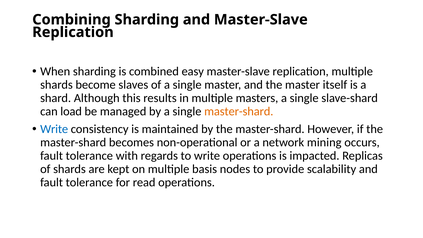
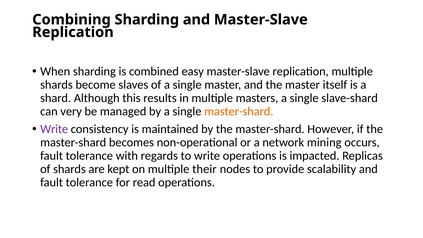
load: load -> very
Write at (54, 129) colour: blue -> purple
basis: basis -> their
